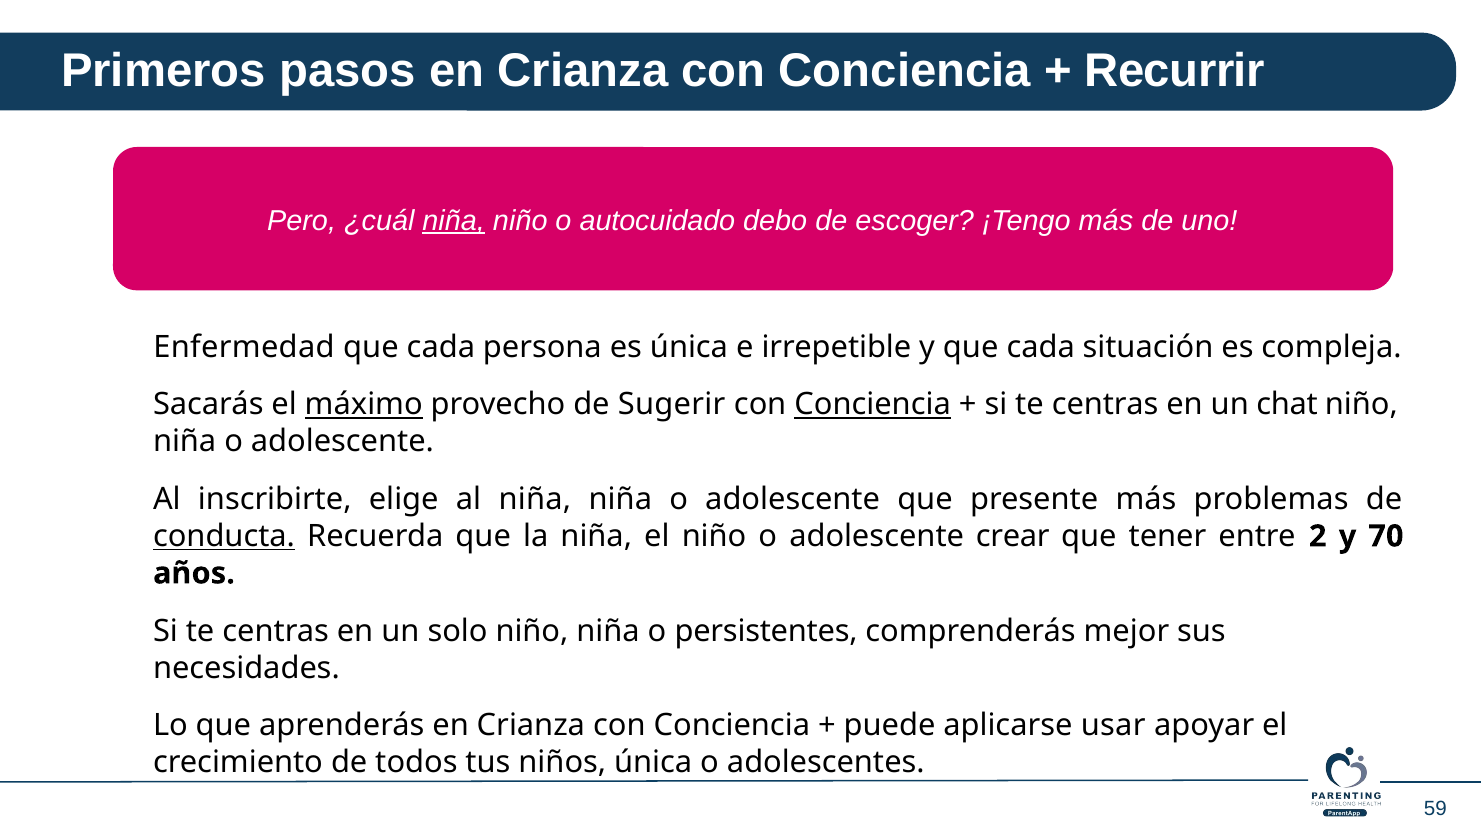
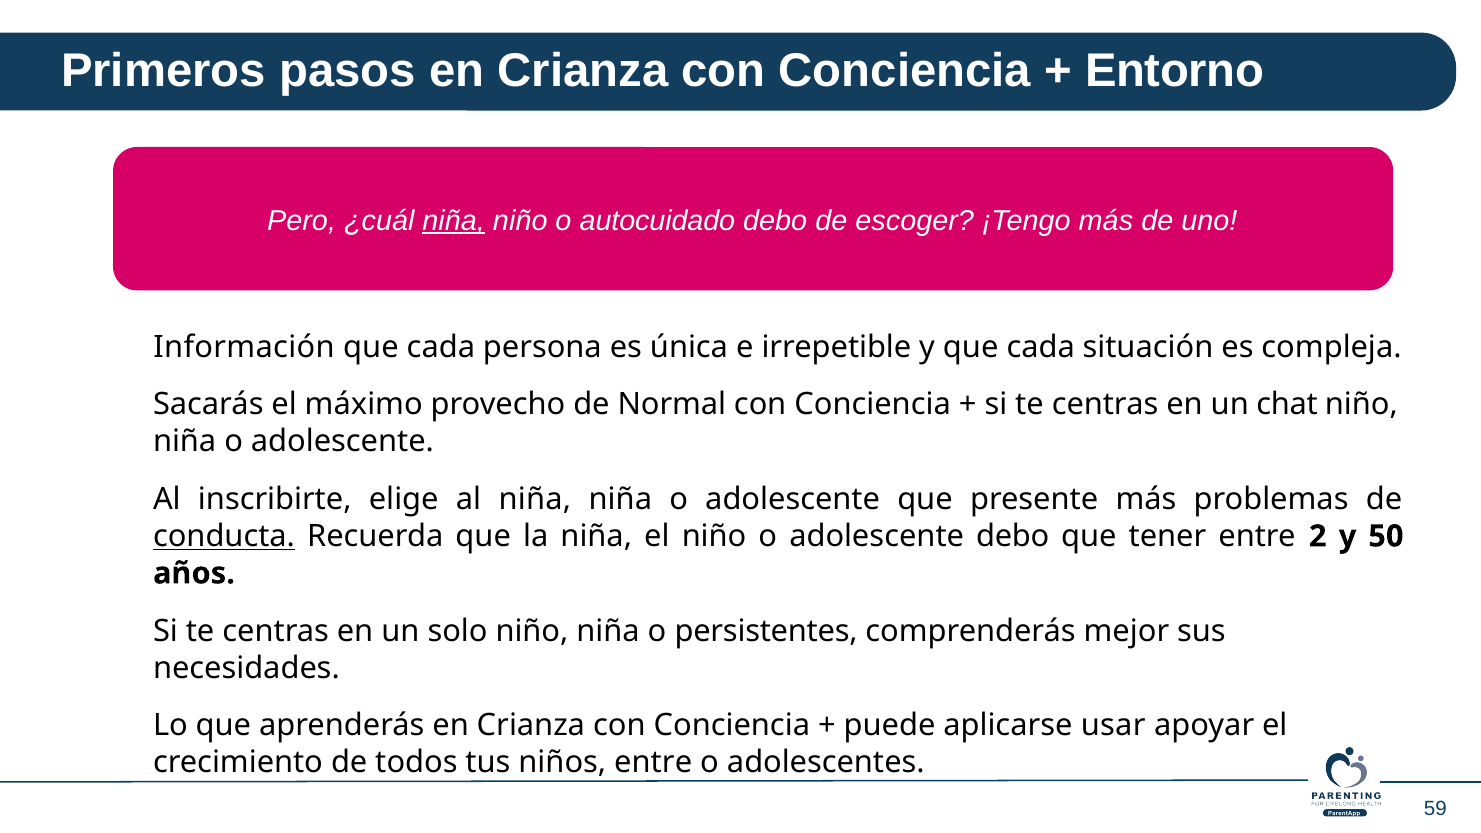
Recurrir: Recurrir -> Entorno
Enfermedad: Enfermedad -> Información
máximo underline: present -> none
Sugerir: Sugerir -> Normal
Conciencia at (873, 405) underline: present -> none
adolescente crear: crear -> debo
70: 70 -> 50
niños única: única -> entre
